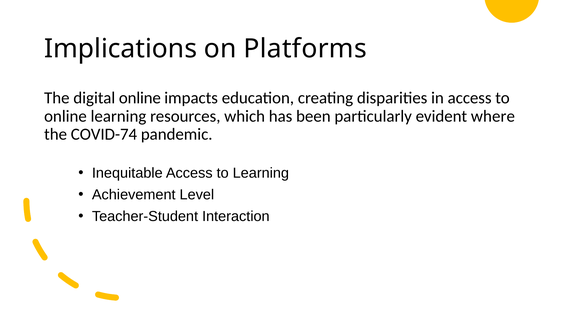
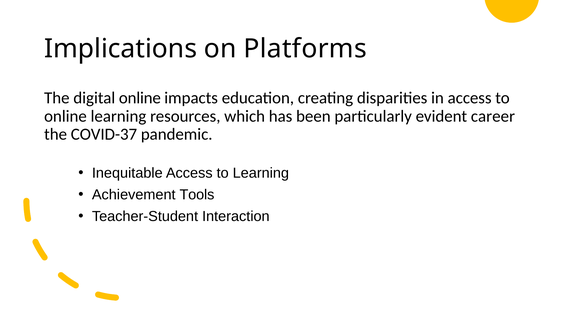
where: where -> career
COVID-74: COVID-74 -> COVID-37
Level: Level -> Tools
